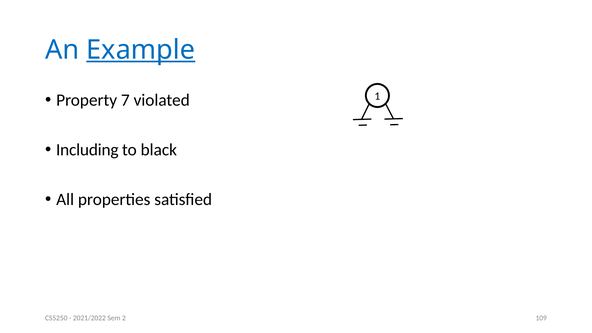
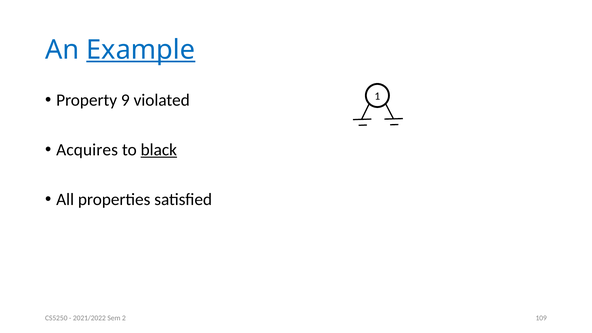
7: 7 -> 9
Including: Including -> Acquires
black underline: none -> present
